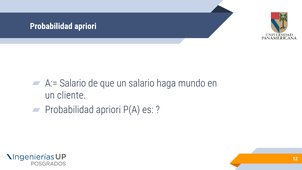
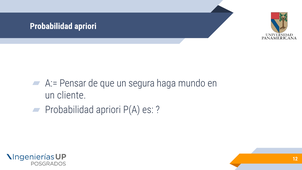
A:= Salario: Salario -> Pensar
un salario: salario -> segura
